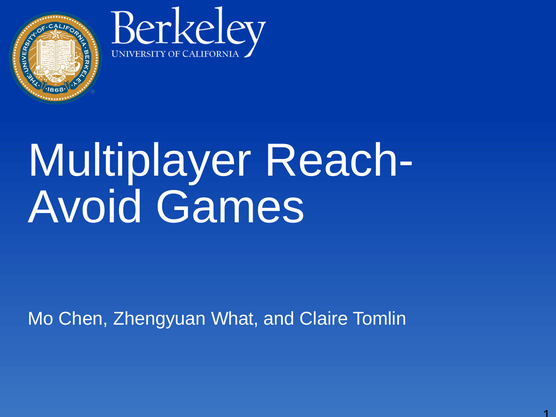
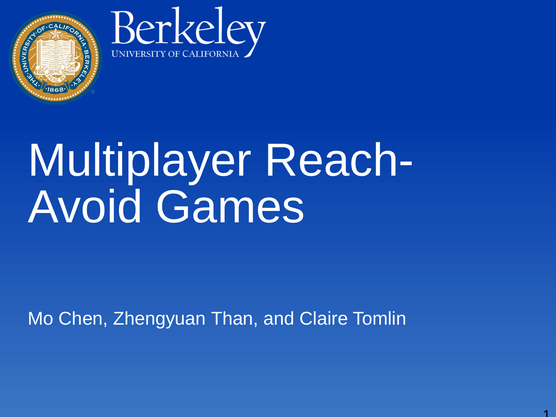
What: What -> Than
